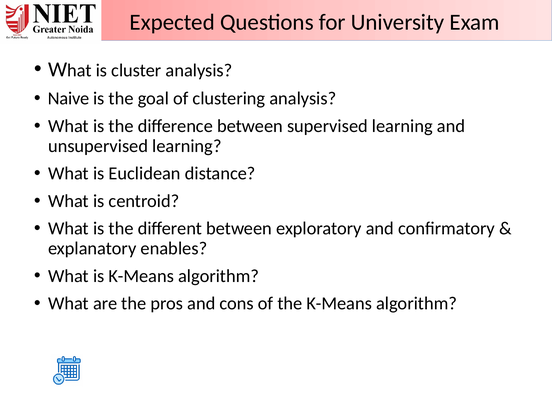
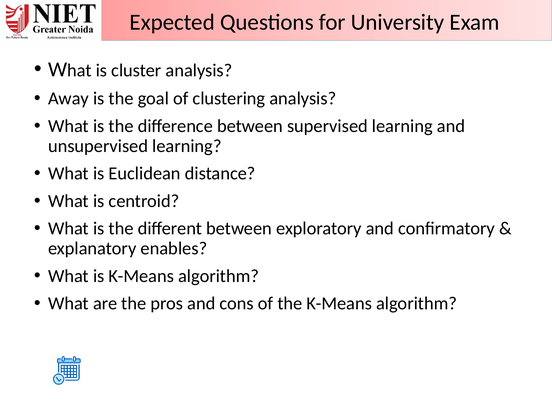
Naive: Naive -> Away
